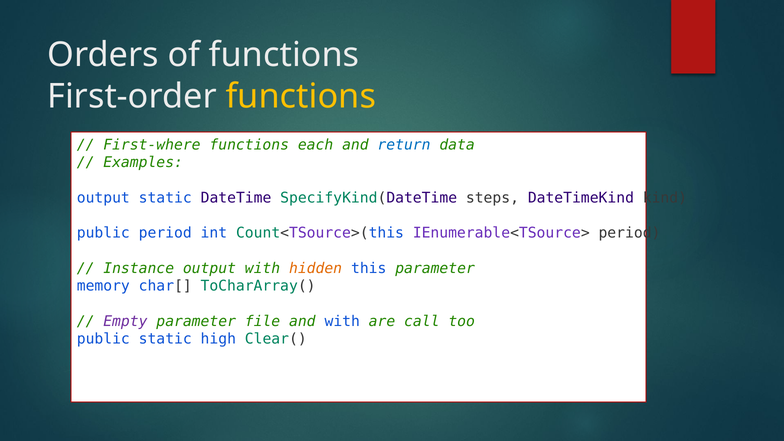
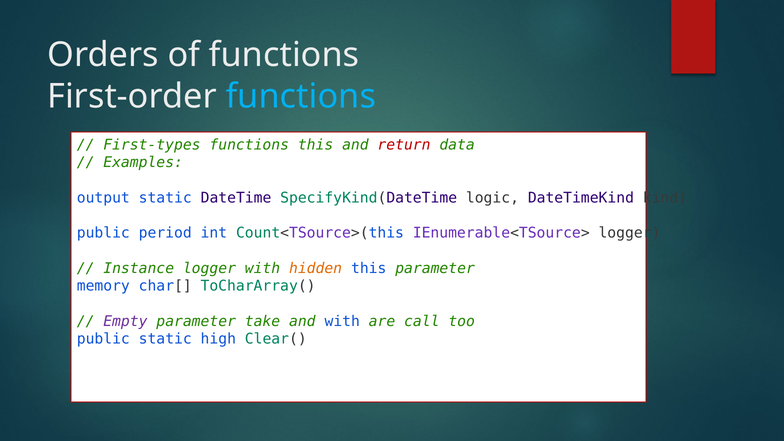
functions at (301, 96) colour: yellow -> light blue
First-where: First-where -> First-types
functions each: each -> this
return colour: blue -> red
steps: steps -> logic
IEnumerable<TSource> period: period -> logger
Instance output: output -> logger
file: file -> take
